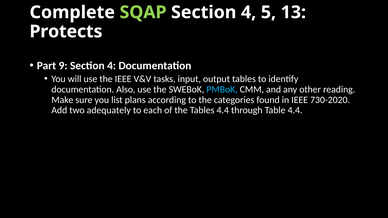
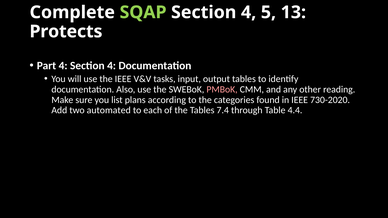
Part 9: 9 -> 4
PMBoK colour: light blue -> pink
adequately: adequately -> automated
Tables 4.4: 4.4 -> 7.4
